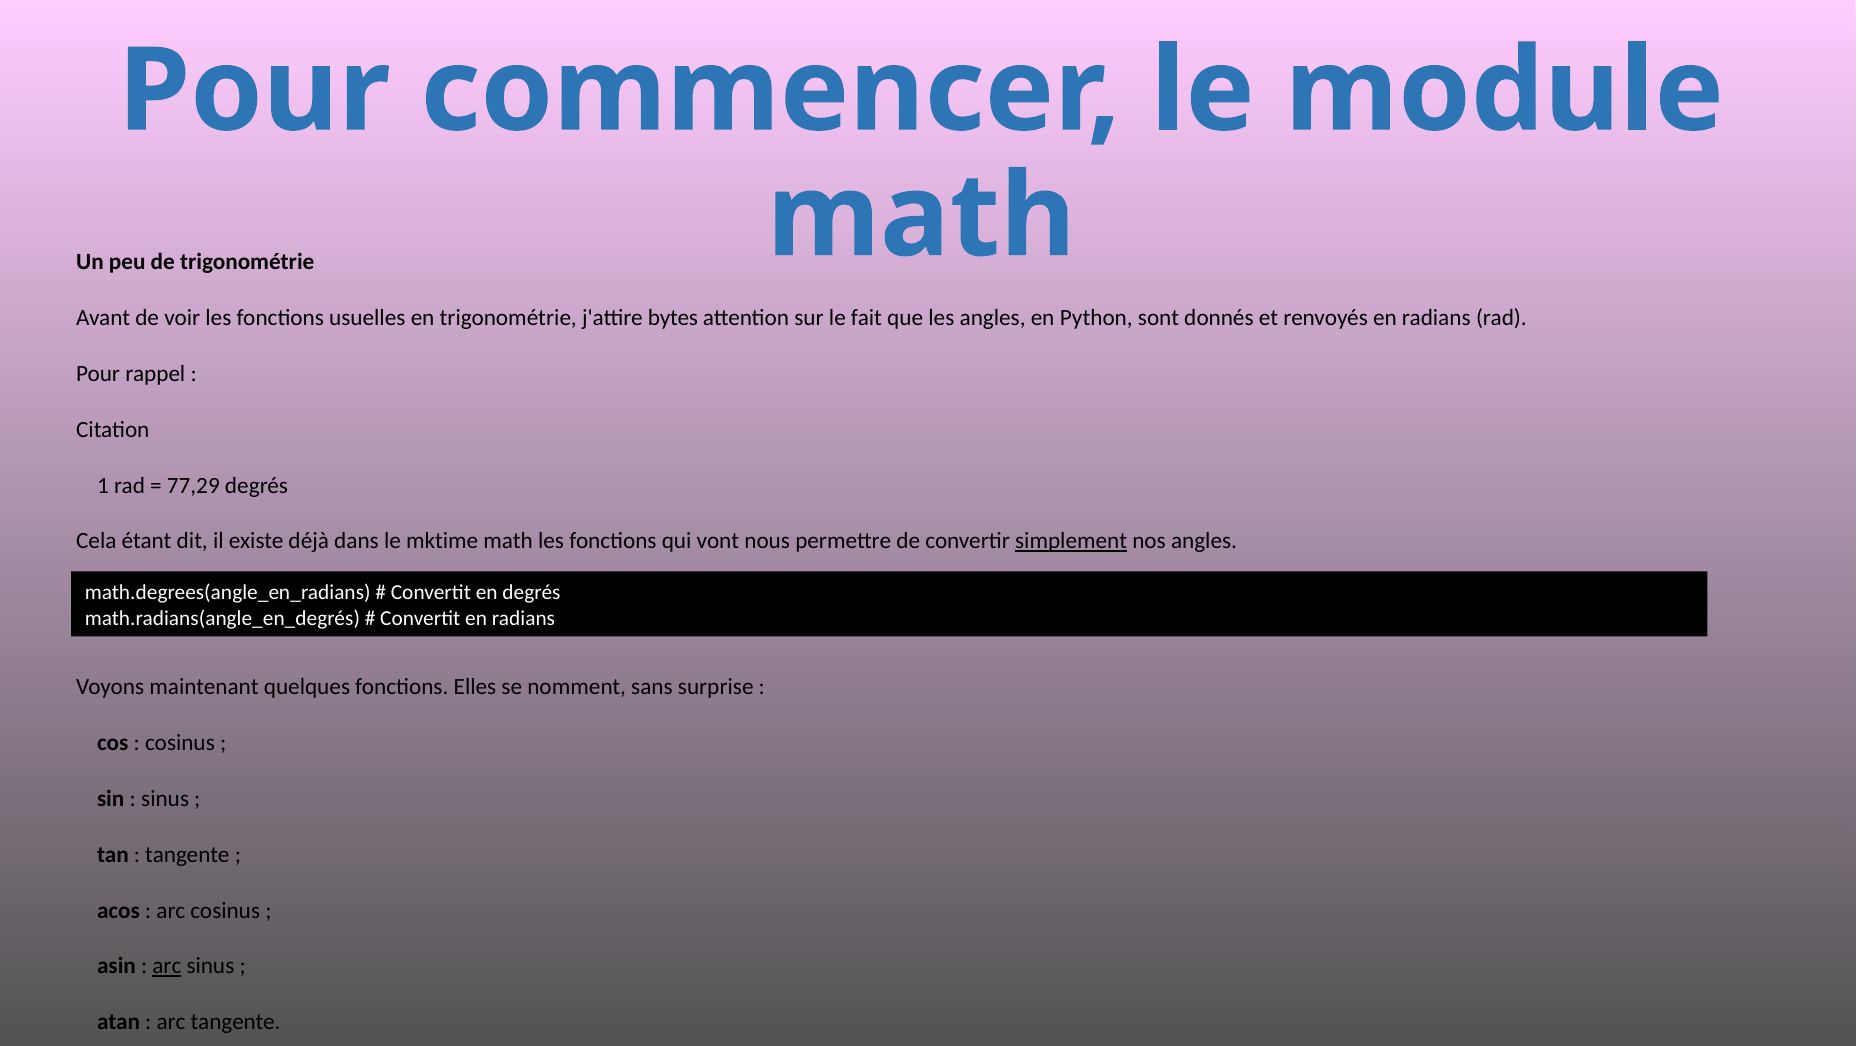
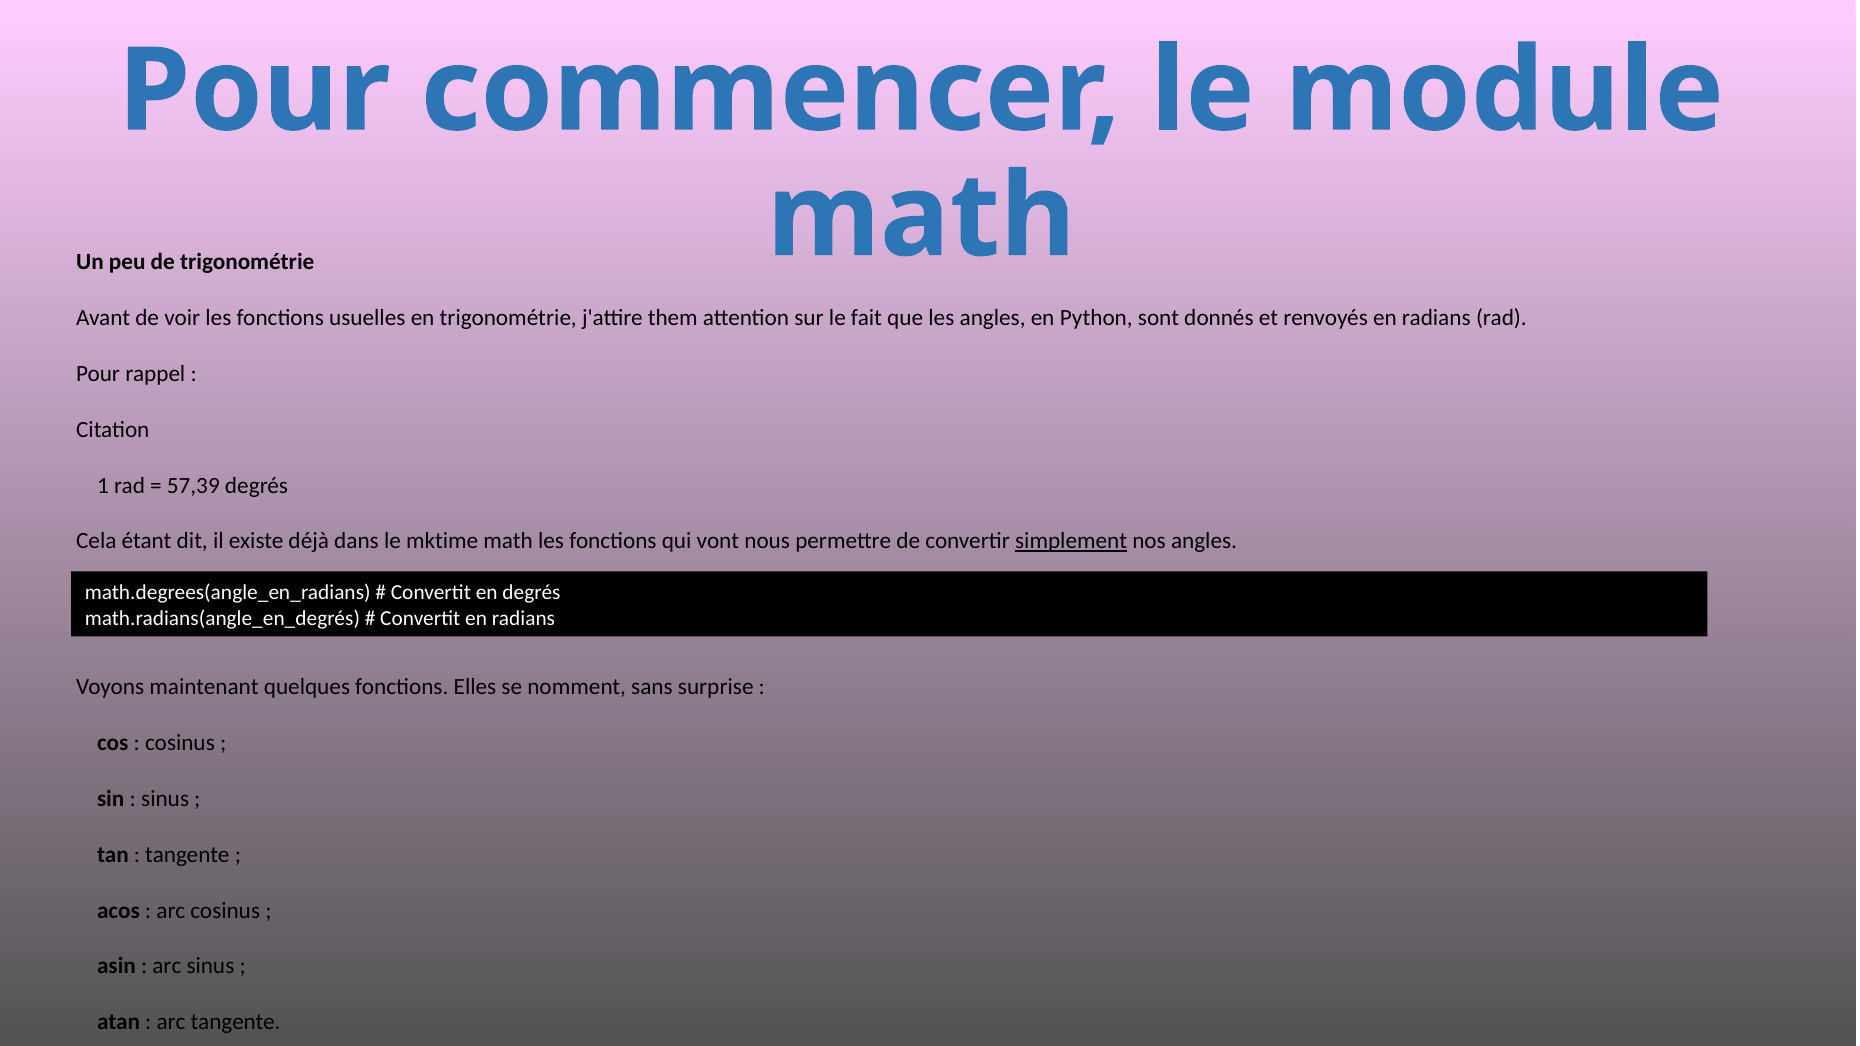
bytes: bytes -> them
77,29: 77,29 -> 57,39
arc at (167, 966) underline: present -> none
